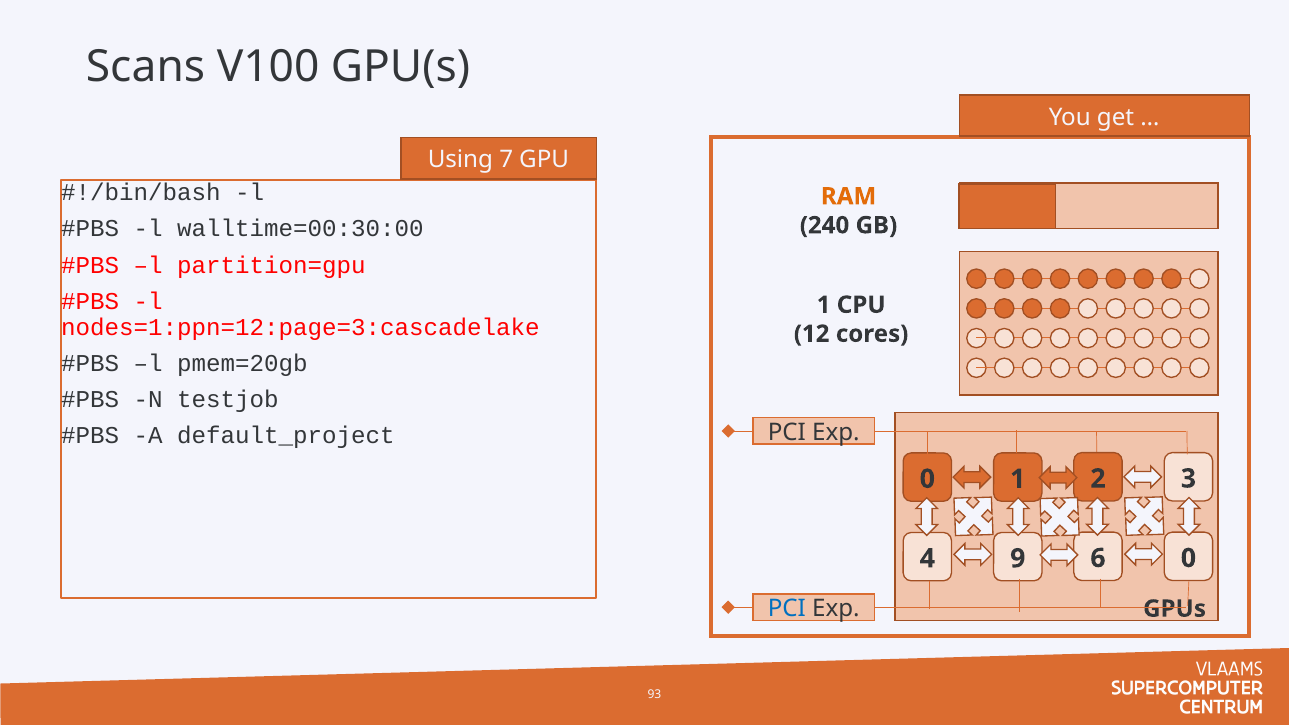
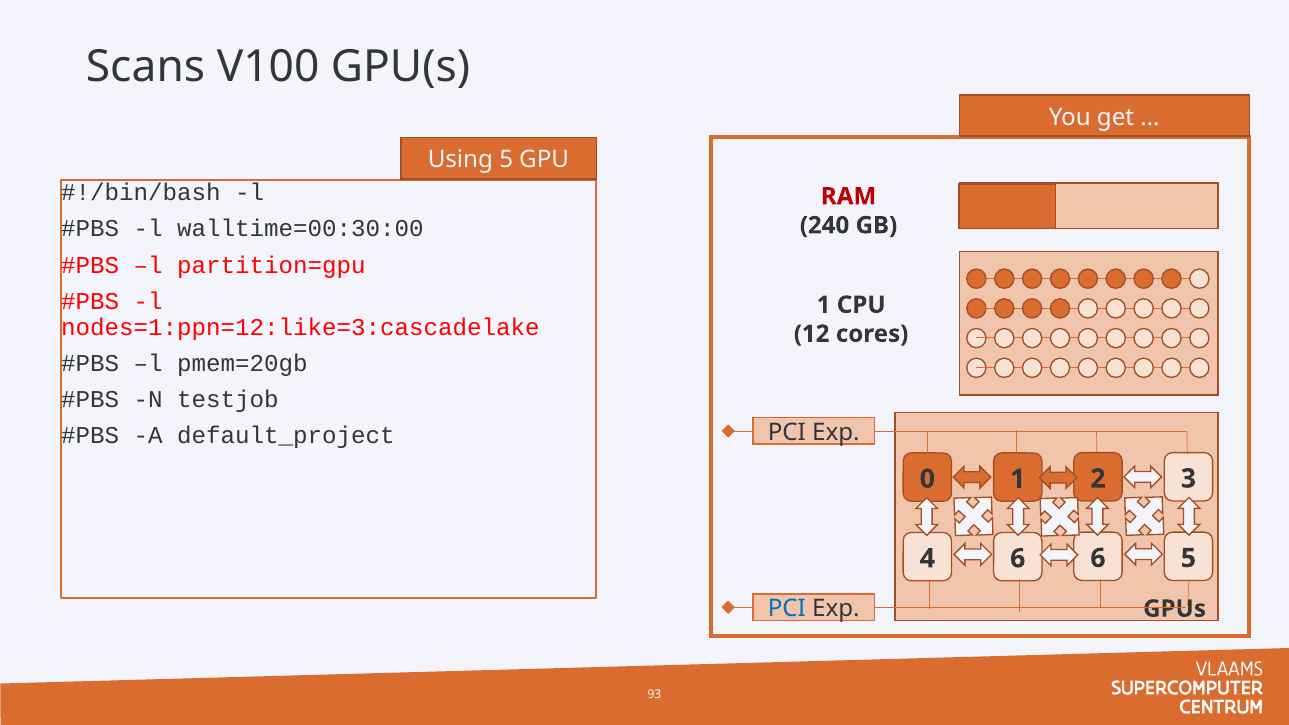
Using 7: 7 -> 5
RAM colour: orange -> red
nodes=1:ppn=12:page=3:cascadelake: nodes=1:ppn=12:page=3:cascadelake -> nodes=1:ppn=12:like=3:cascadelake
6 0: 0 -> 5
4 9: 9 -> 6
